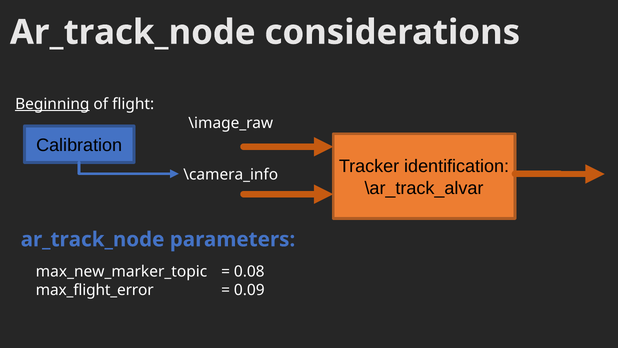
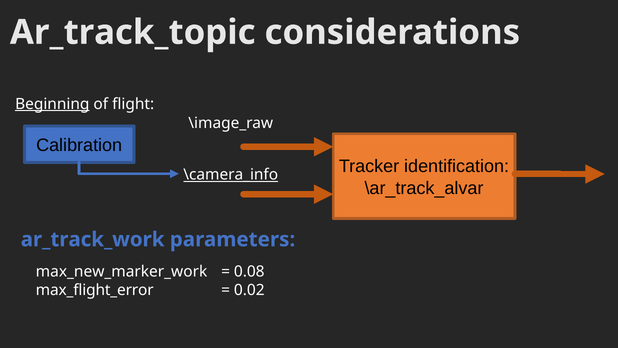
Ar_track_node at (133, 32): Ar_track_node -> Ar_track_topic
\camera_info underline: none -> present
ar_track_node at (93, 239): ar_track_node -> ar_track_work
max_new_marker_topic: max_new_marker_topic -> max_new_marker_work
0.09: 0.09 -> 0.02
